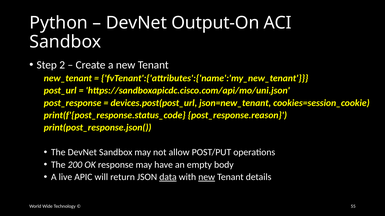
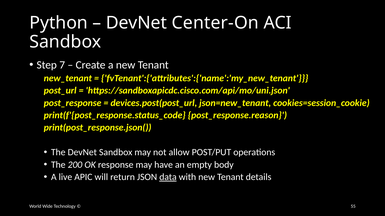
Output-On: Output-On -> Center-On
2: 2 -> 7
new at (207, 177) underline: present -> none
